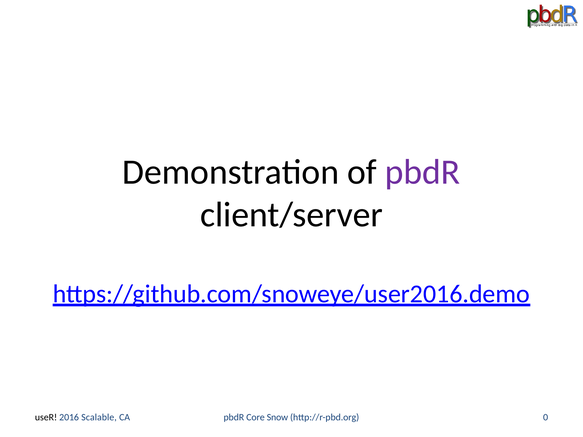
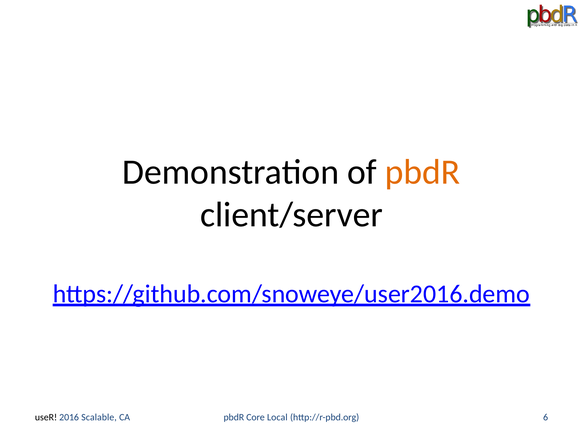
pbdR at (423, 172) colour: purple -> orange
Snow: Snow -> Local
0: 0 -> 6
